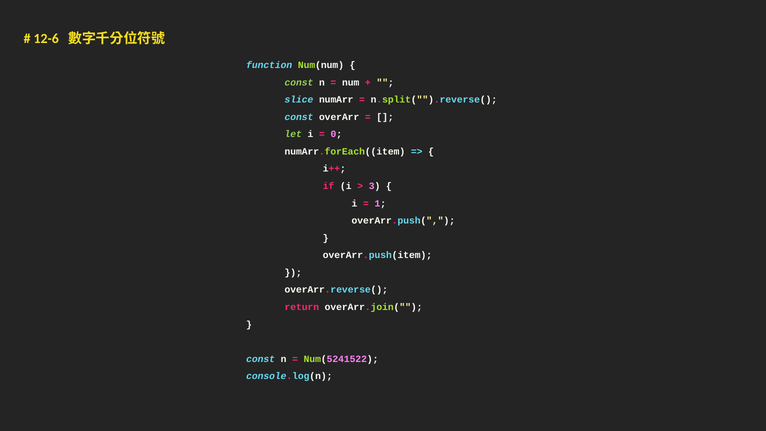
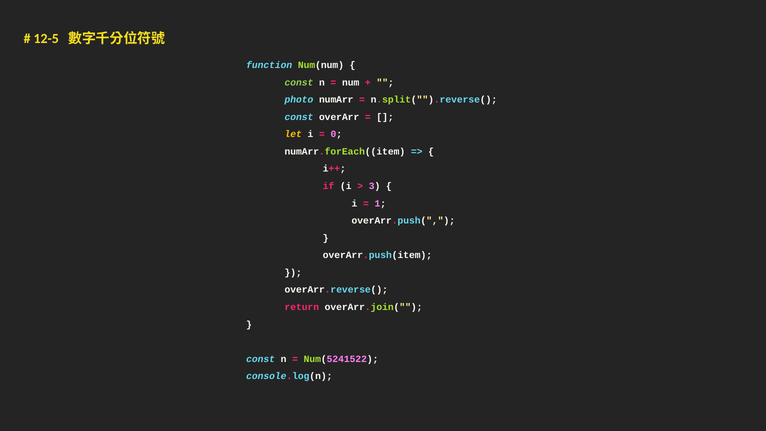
12-6: 12-6 -> 12-5
slice: slice -> photo
let colour: light green -> yellow
